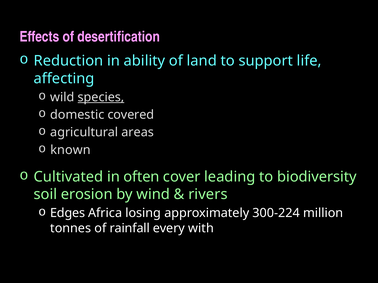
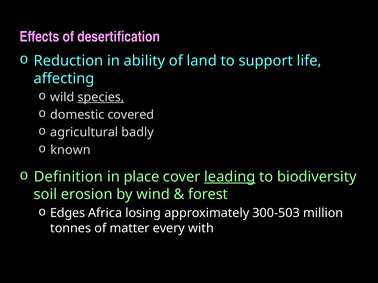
areas: areas -> badly
Cultivated: Cultivated -> Definition
often: often -> place
leading underline: none -> present
rivers: rivers -> forest
300-224: 300-224 -> 300-503
rainfall: rainfall -> matter
